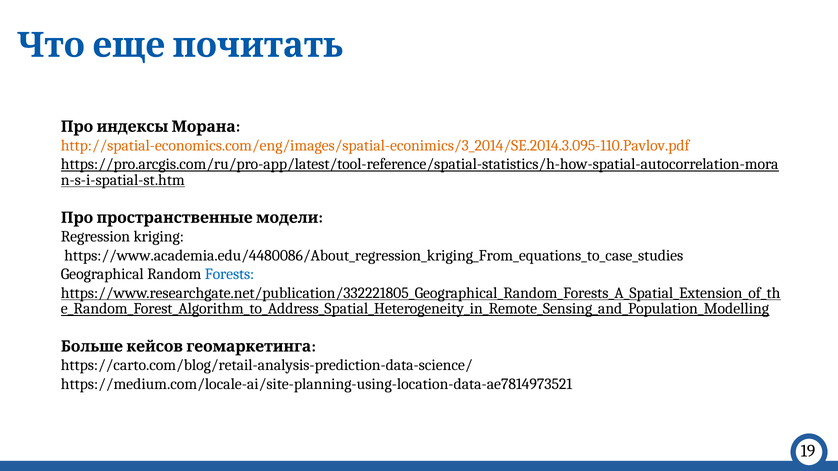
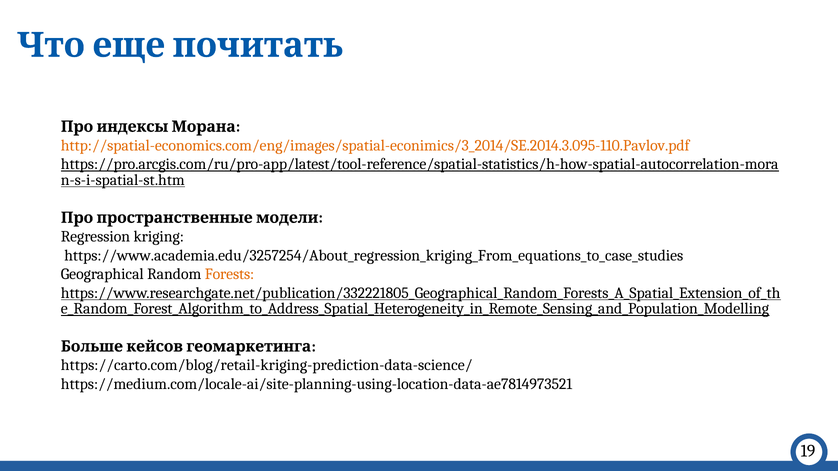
https://www.academia.edu/4480086/About_regression_kriging_From_equations_to_case_studies: https://www.academia.edu/4480086/About_regression_kriging_From_equations_to_case_studies -> https://www.academia.edu/3257254/About_regression_kriging_From_equations_to_case_studies
Forests colour: blue -> orange
https://carto.com/blog/retail-analysis-prediction-data-science/: https://carto.com/blog/retail-analysis-prediction-data-science/ -> https://carto.com/blog/retail-kriging-prediction-data-science/
